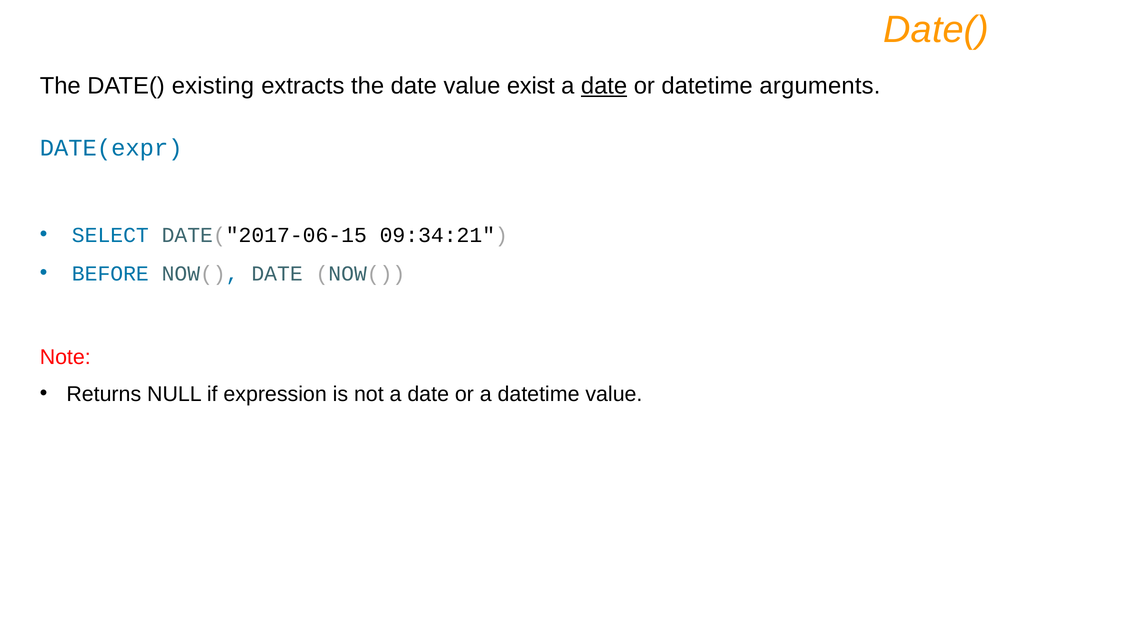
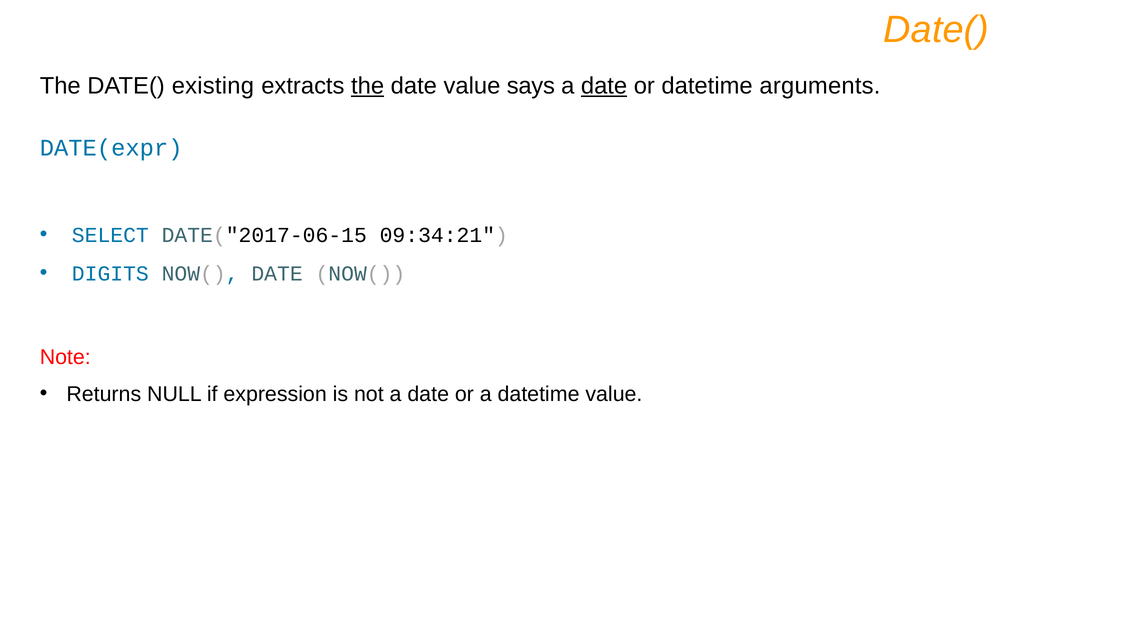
the at (368, 86) underline: none -> present
exist: exist -> says
BEFORE: BEFORE -> DIGITS
